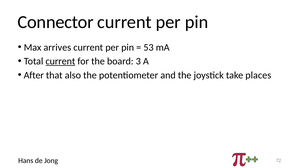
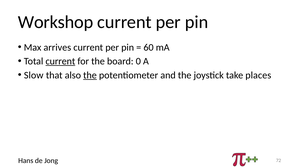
Connector: Connector -> Workshop
53: 53 -> 60
3: 3 -> 0
After: After -> Slow
the at (90, 75) underline: none -> present
